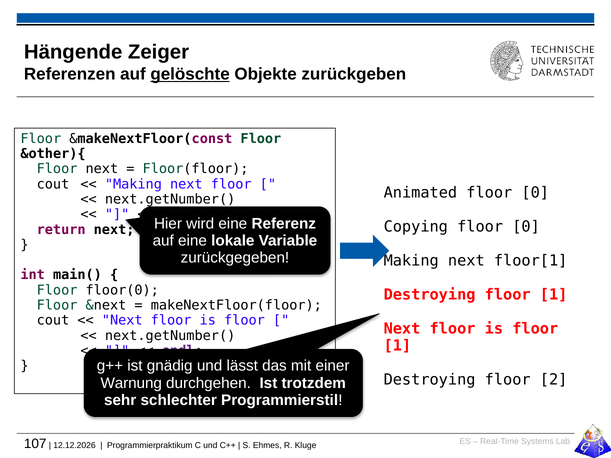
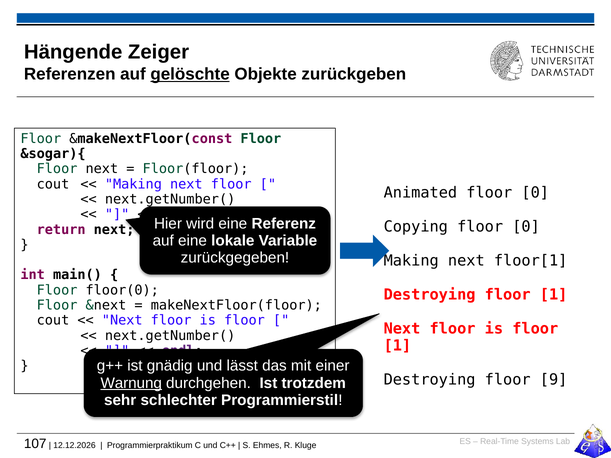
&other){: &other){ -> &sogar){
2: 2 -> 9
Warnung underline: none -> present
